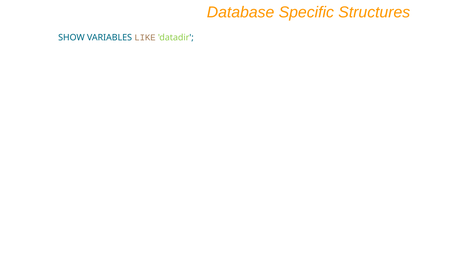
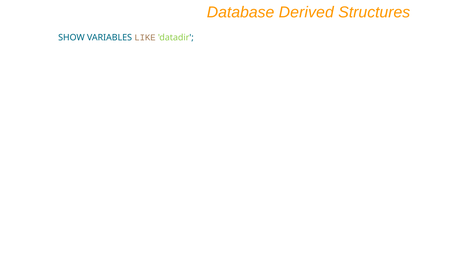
Specific: Specific -> Derived
